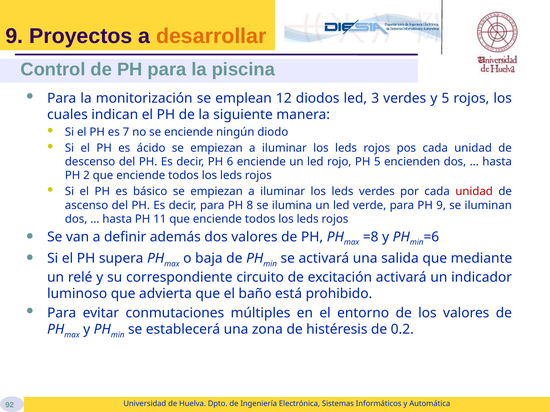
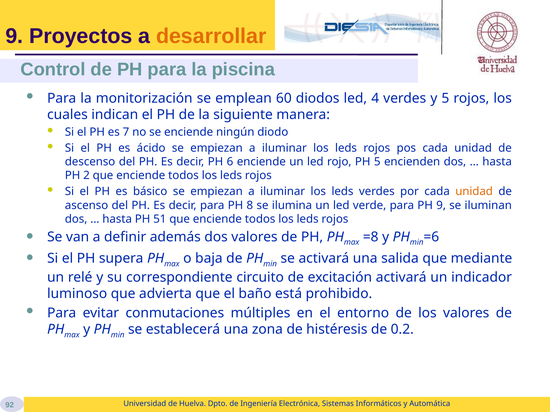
12: 12 -> 60
3: 3 -> 4
unidad at (474, 192) colour: red -> orange
11: 11 -> 51
